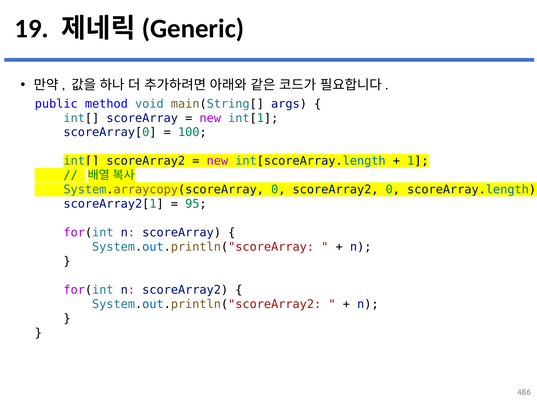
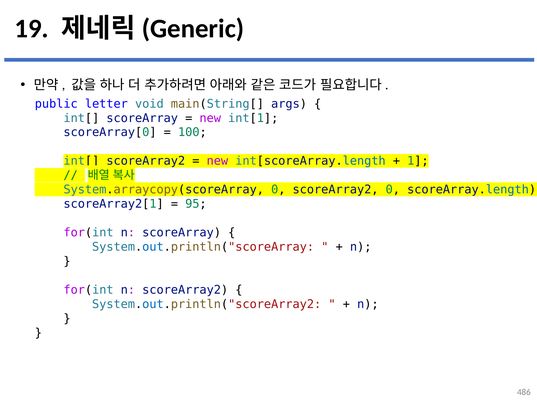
method: method -> letter
